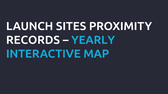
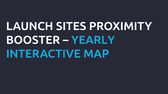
RECORDS: RECORDS -> BOOSTER
